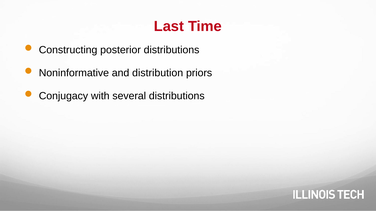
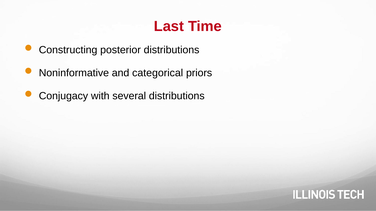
distribution: distribution -> categorical
